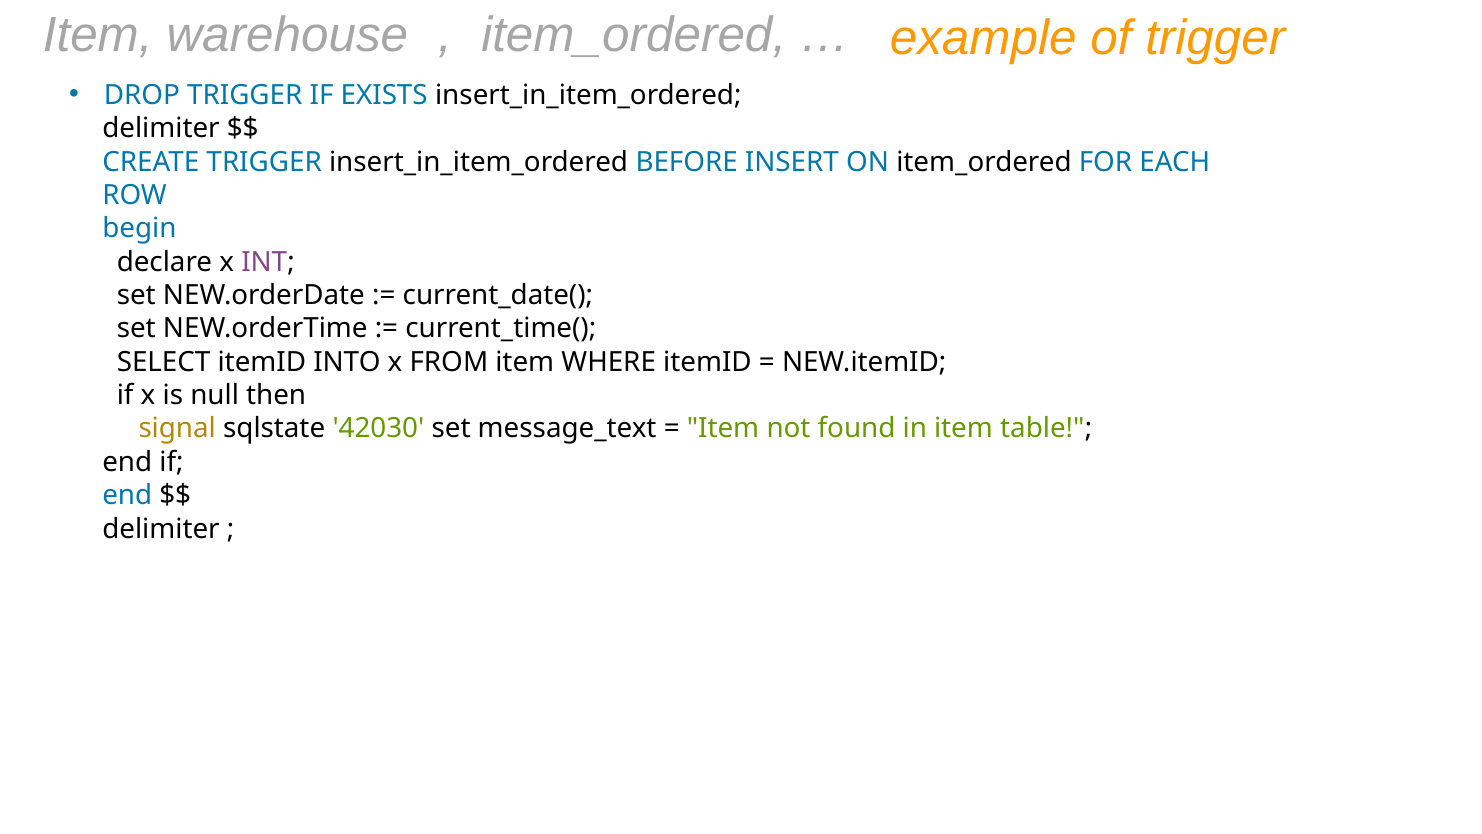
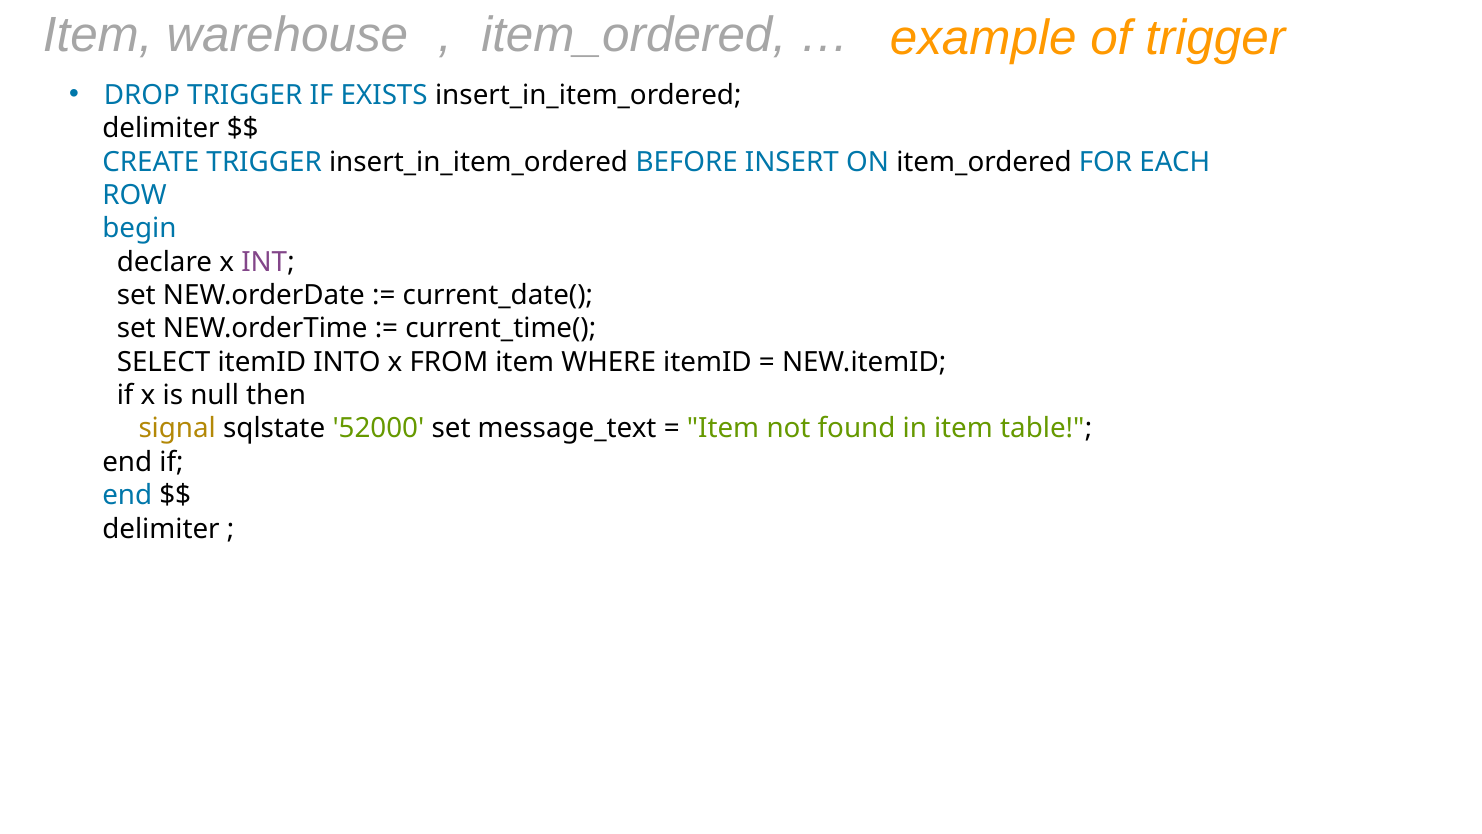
42030: 42030 -> 52000
